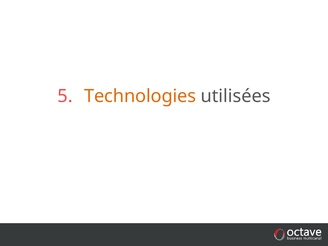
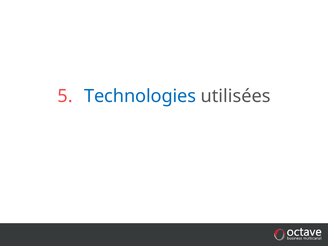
Technologies colour: orange -> blue
